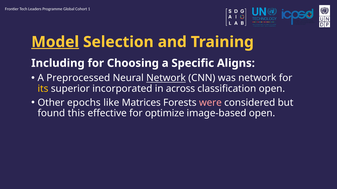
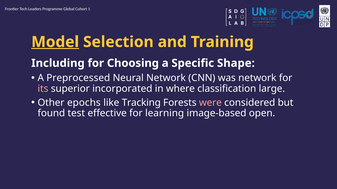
Aligns: Aligns -> Shape
Network at (166, 78) underline: present -> none
its colour: yellow -> pink
across: across -> where
classification open: open -> large
Matrices: Matrices -> Tracking
this: this -> test
optimize: optimize -> learning
